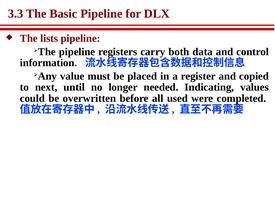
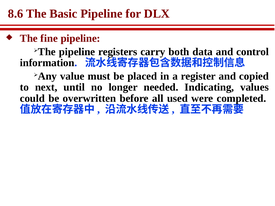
3.3: 3.3 -> 8.6
lists: lists -> fine
